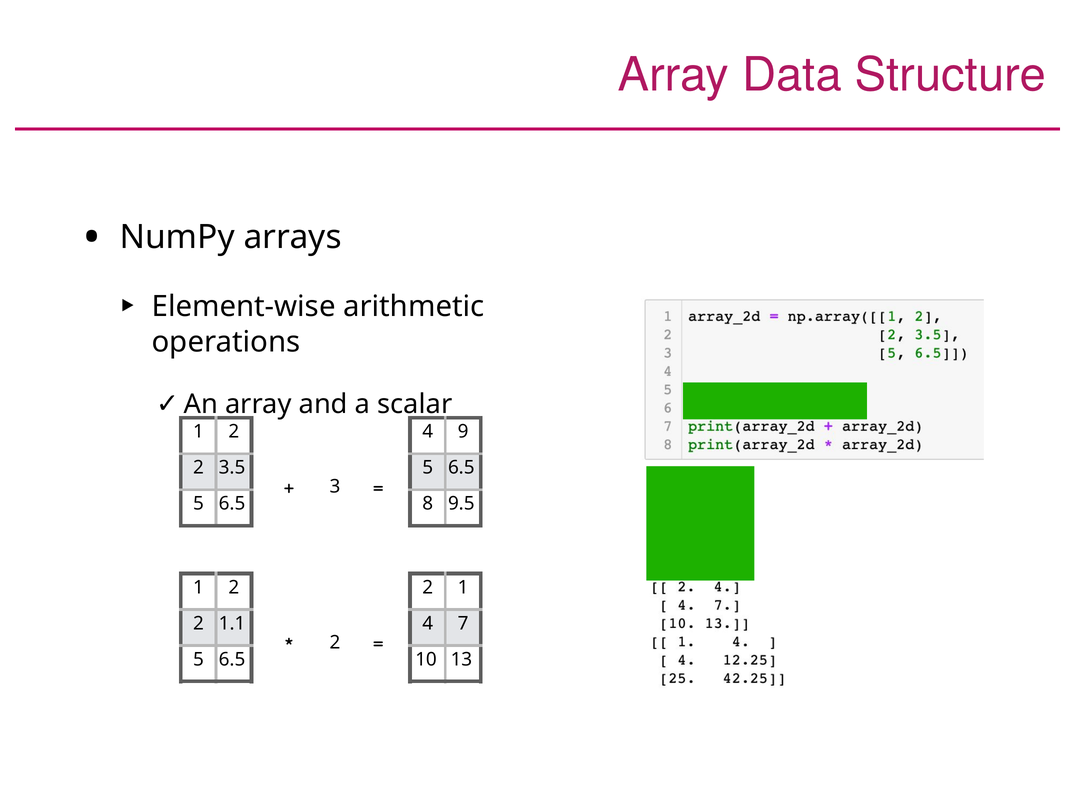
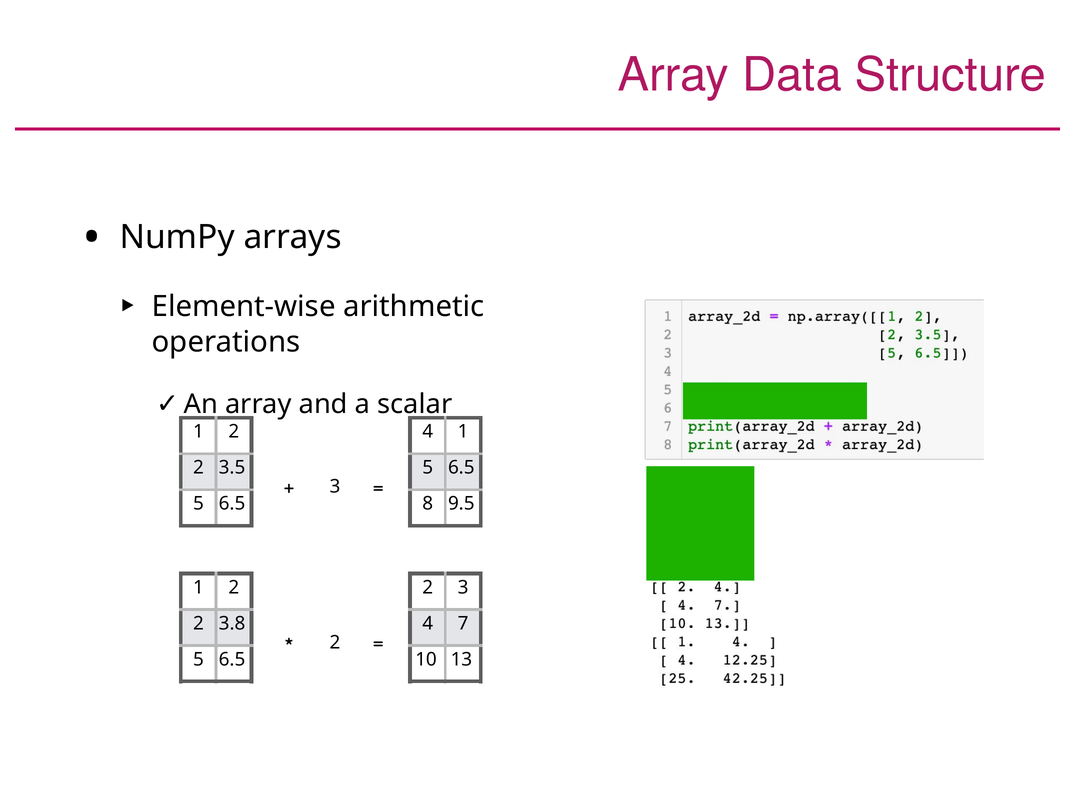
4 9: 9 -> 1
2 1: 1 -> 3
1.1: 1.1 -> 3.8
